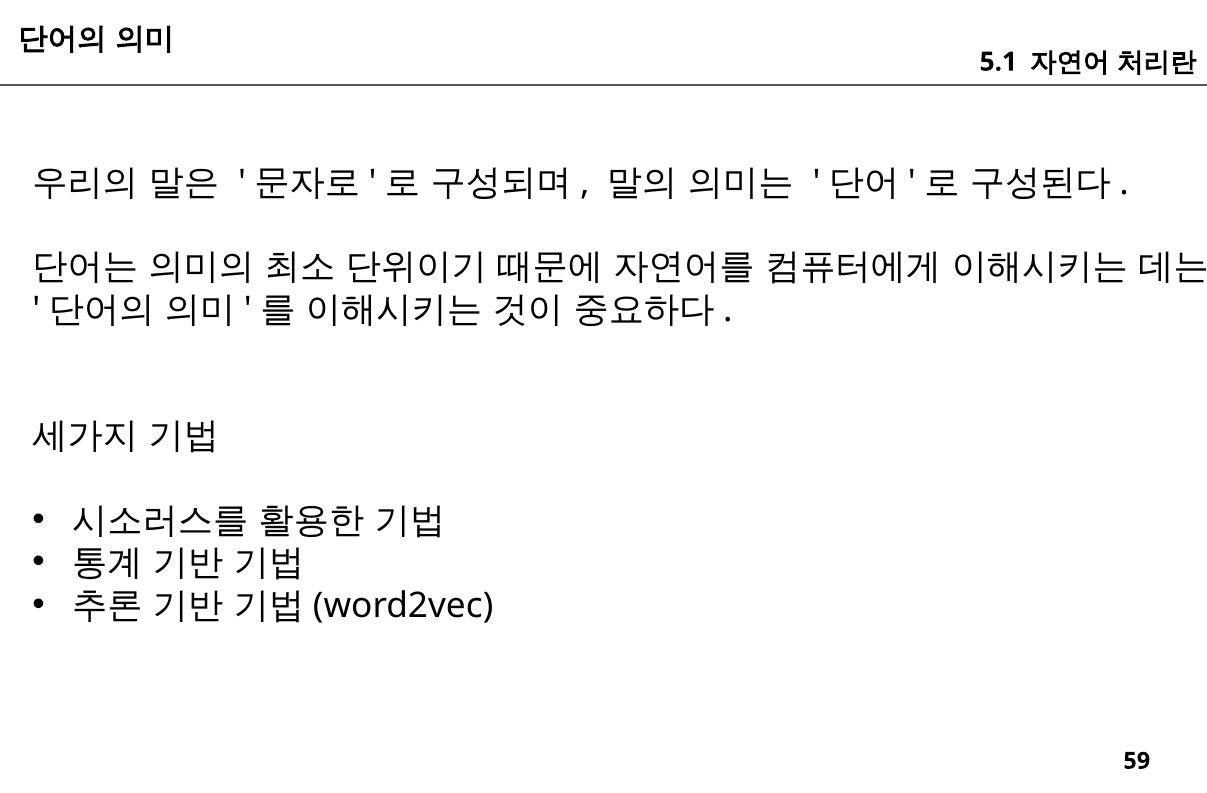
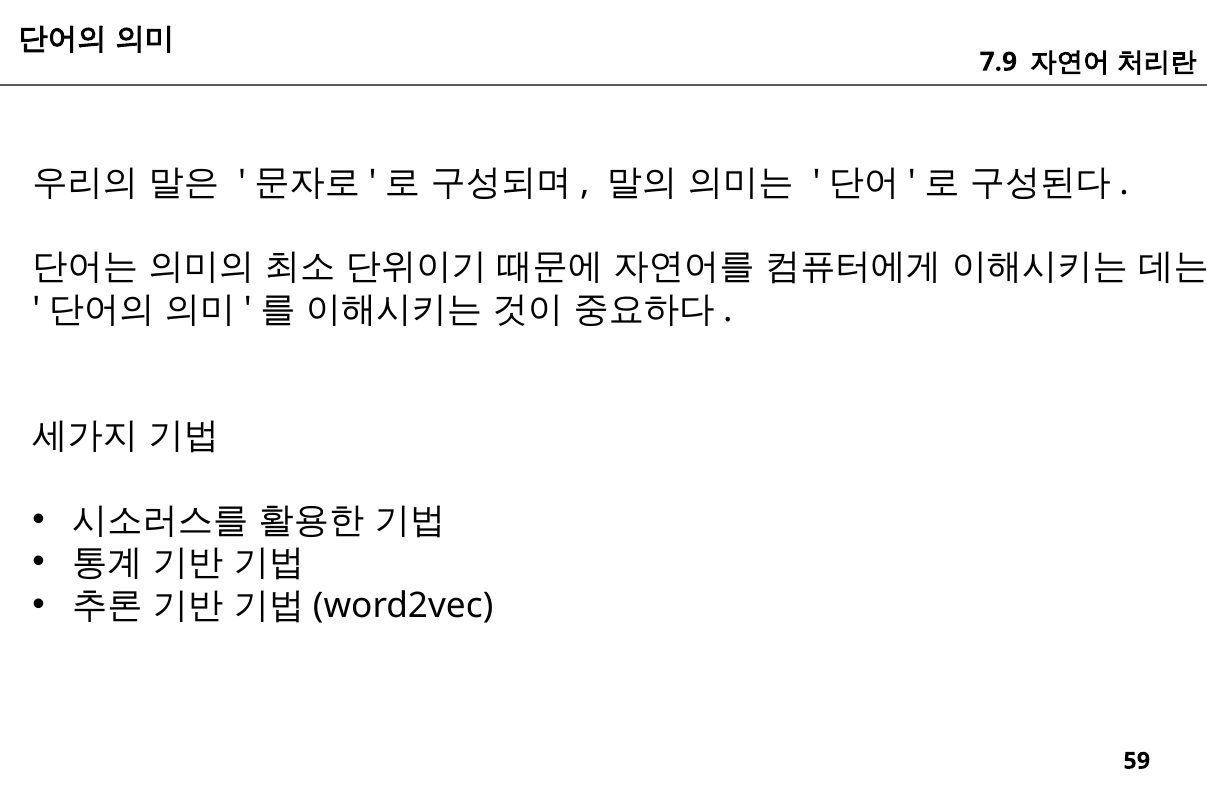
5.1: 5.1 -> 7.9
